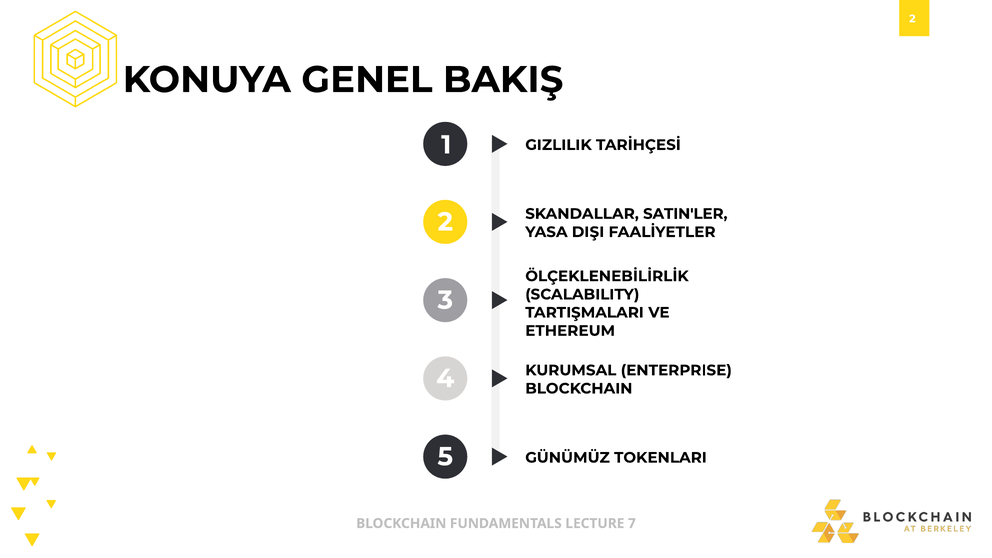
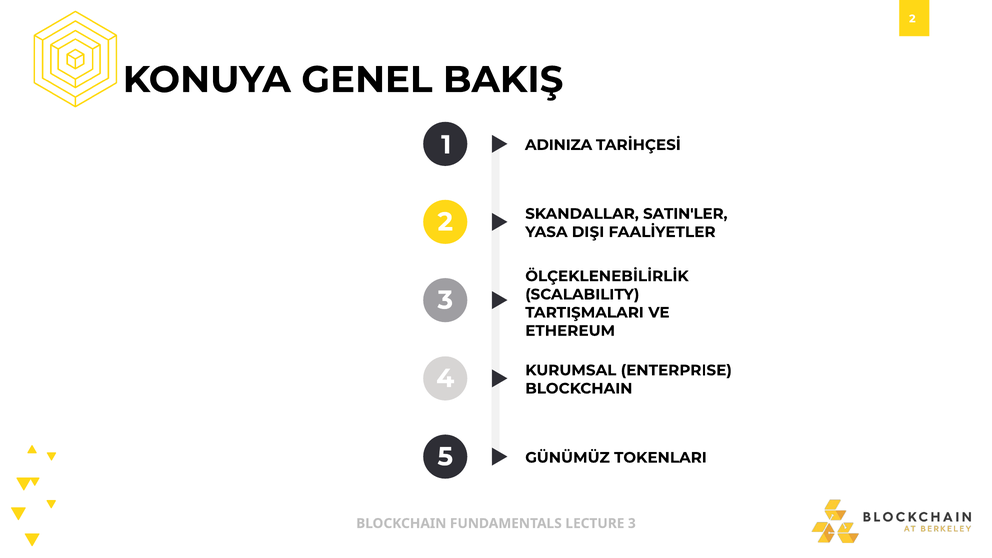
GIZLILIK: GIZLILIK -> ADINIZA
LECTURE 7: 7 -> 3
